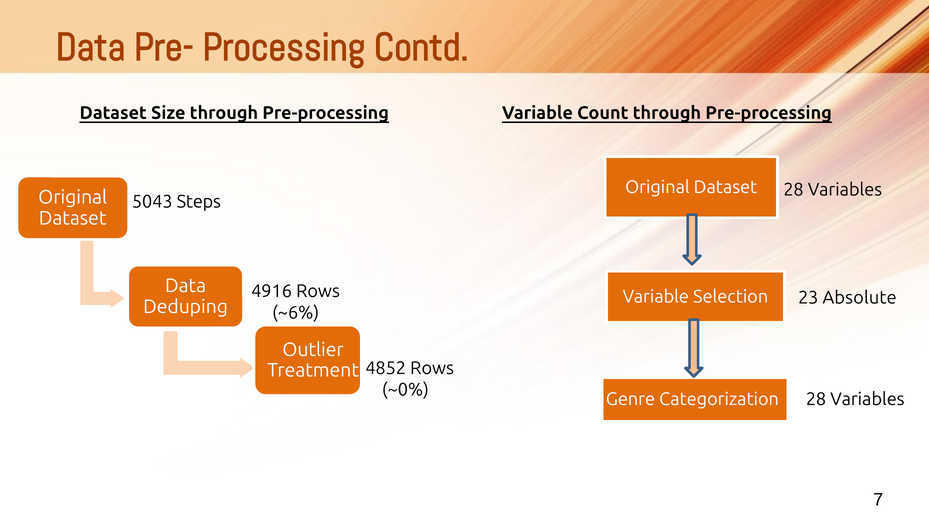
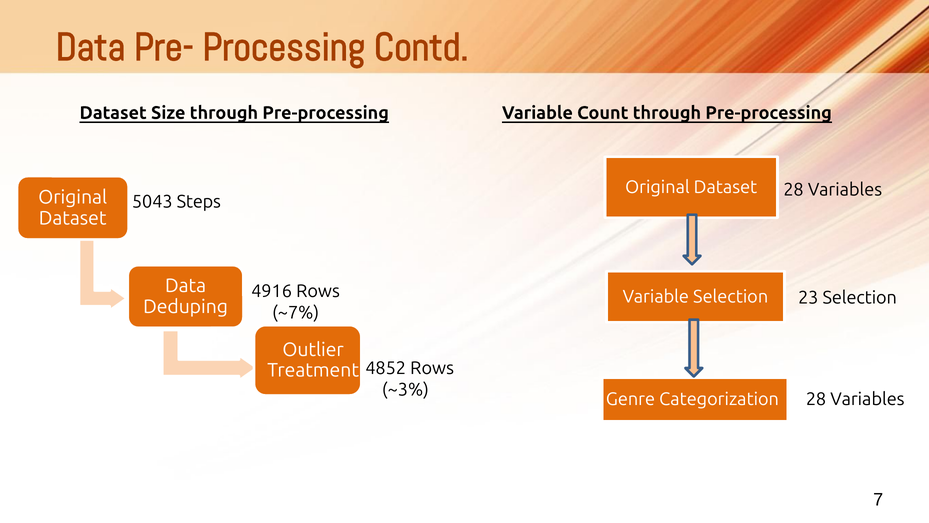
23 Absolute: Absolute -> Selection
~6%: ~6% -> ~7%
~0%: ~0% -> ~3%
